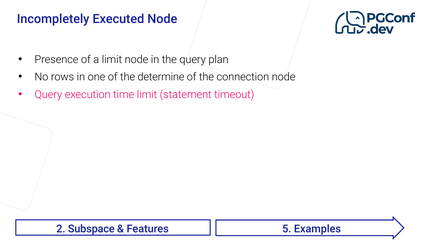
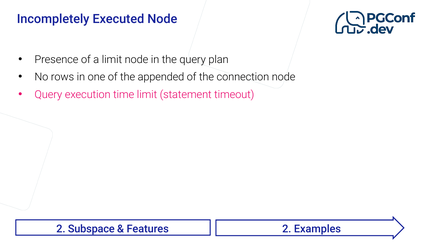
determine: determine -> appended
Features 5: 5 -> 2
